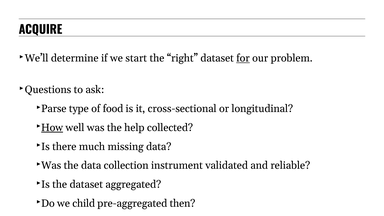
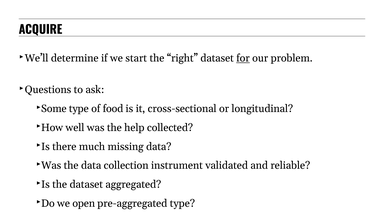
Parse: Parse -> Some
How underline: present -> none
child: child -> open
pre-aggregated then: then -> type
